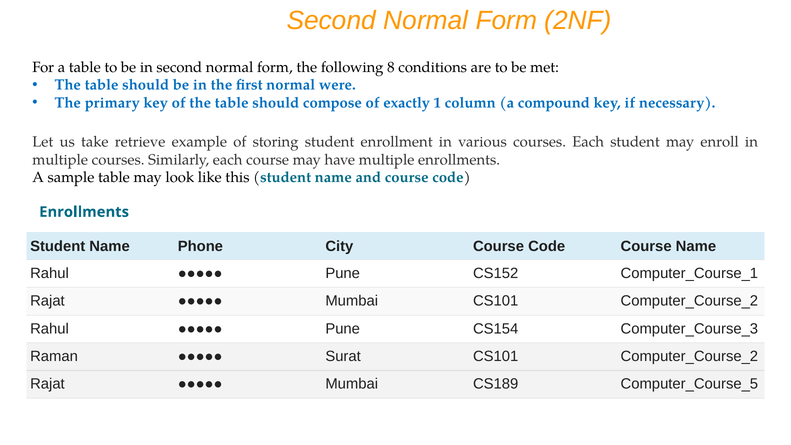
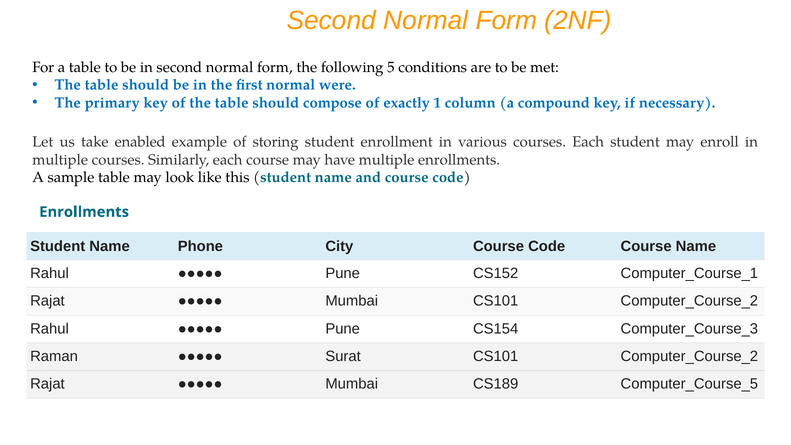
8: 8 -> 5
retrieve: retrieve -> enabled
